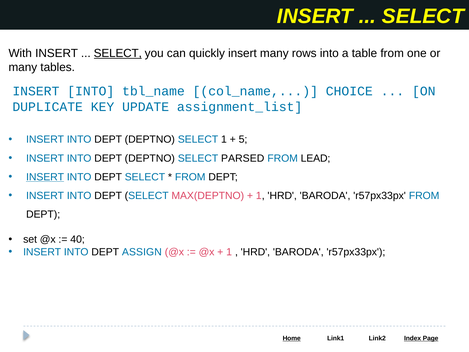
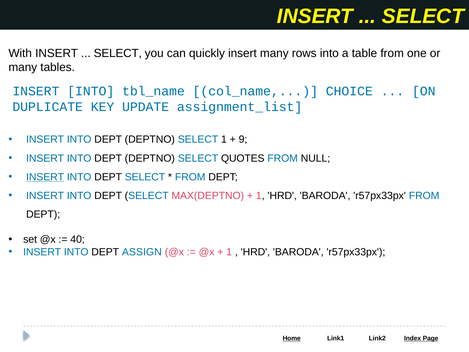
SELECT at (118, 53) underline: present -> none
5: 5 -> 9
PARSED: PARSED -> QUOTES
LEAD: LEAD -> NULL
